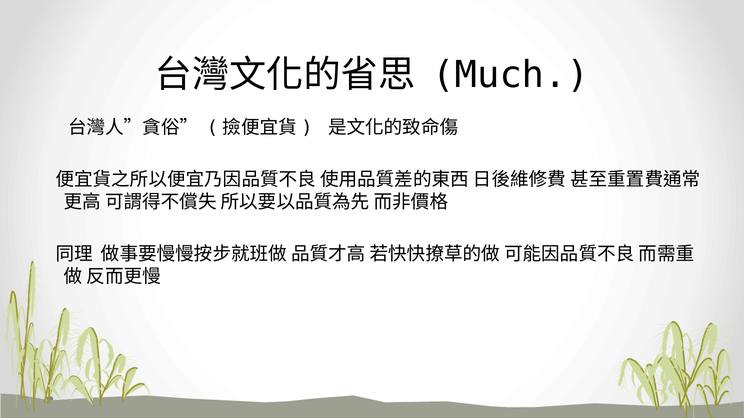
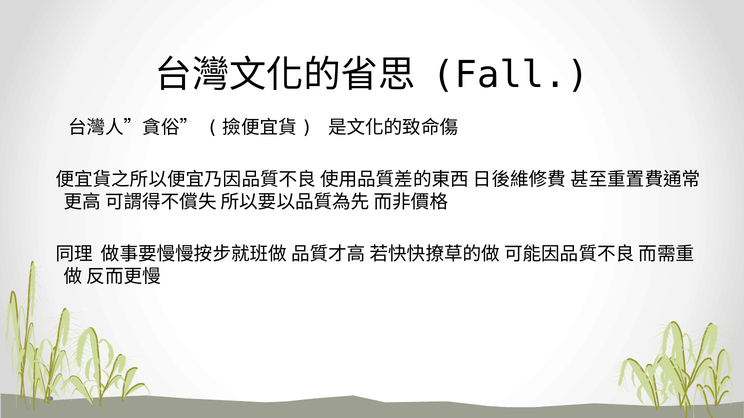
Much: Much -> Fall
